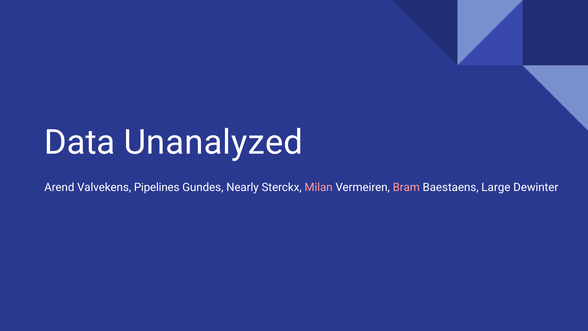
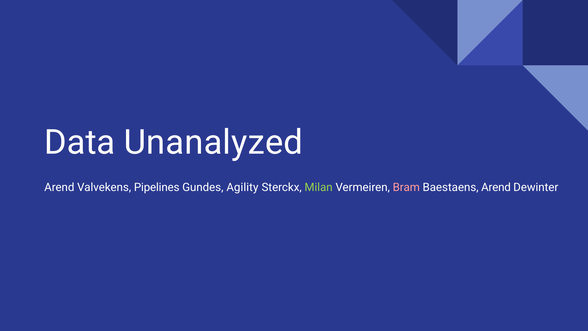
Nearly: Nearly -> Agility
Milan colour: pink -> light green
Baestaens Large: Large -> Arend
